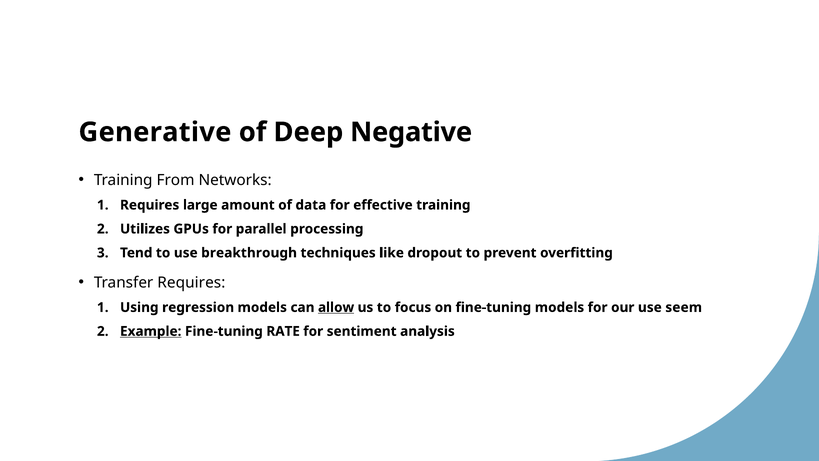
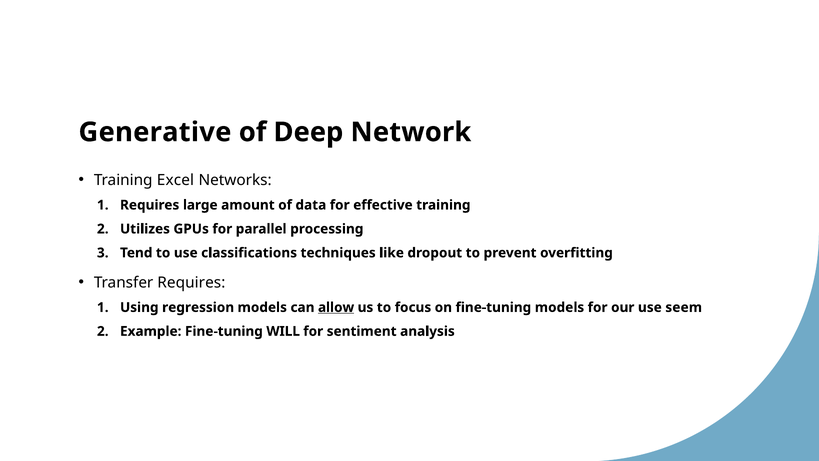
Negative: Negative -> Network
From: From -> Excel
breakthrough: breakthrough -> classifications
Example underline: present -> none
RATE: RATE -> WILL
